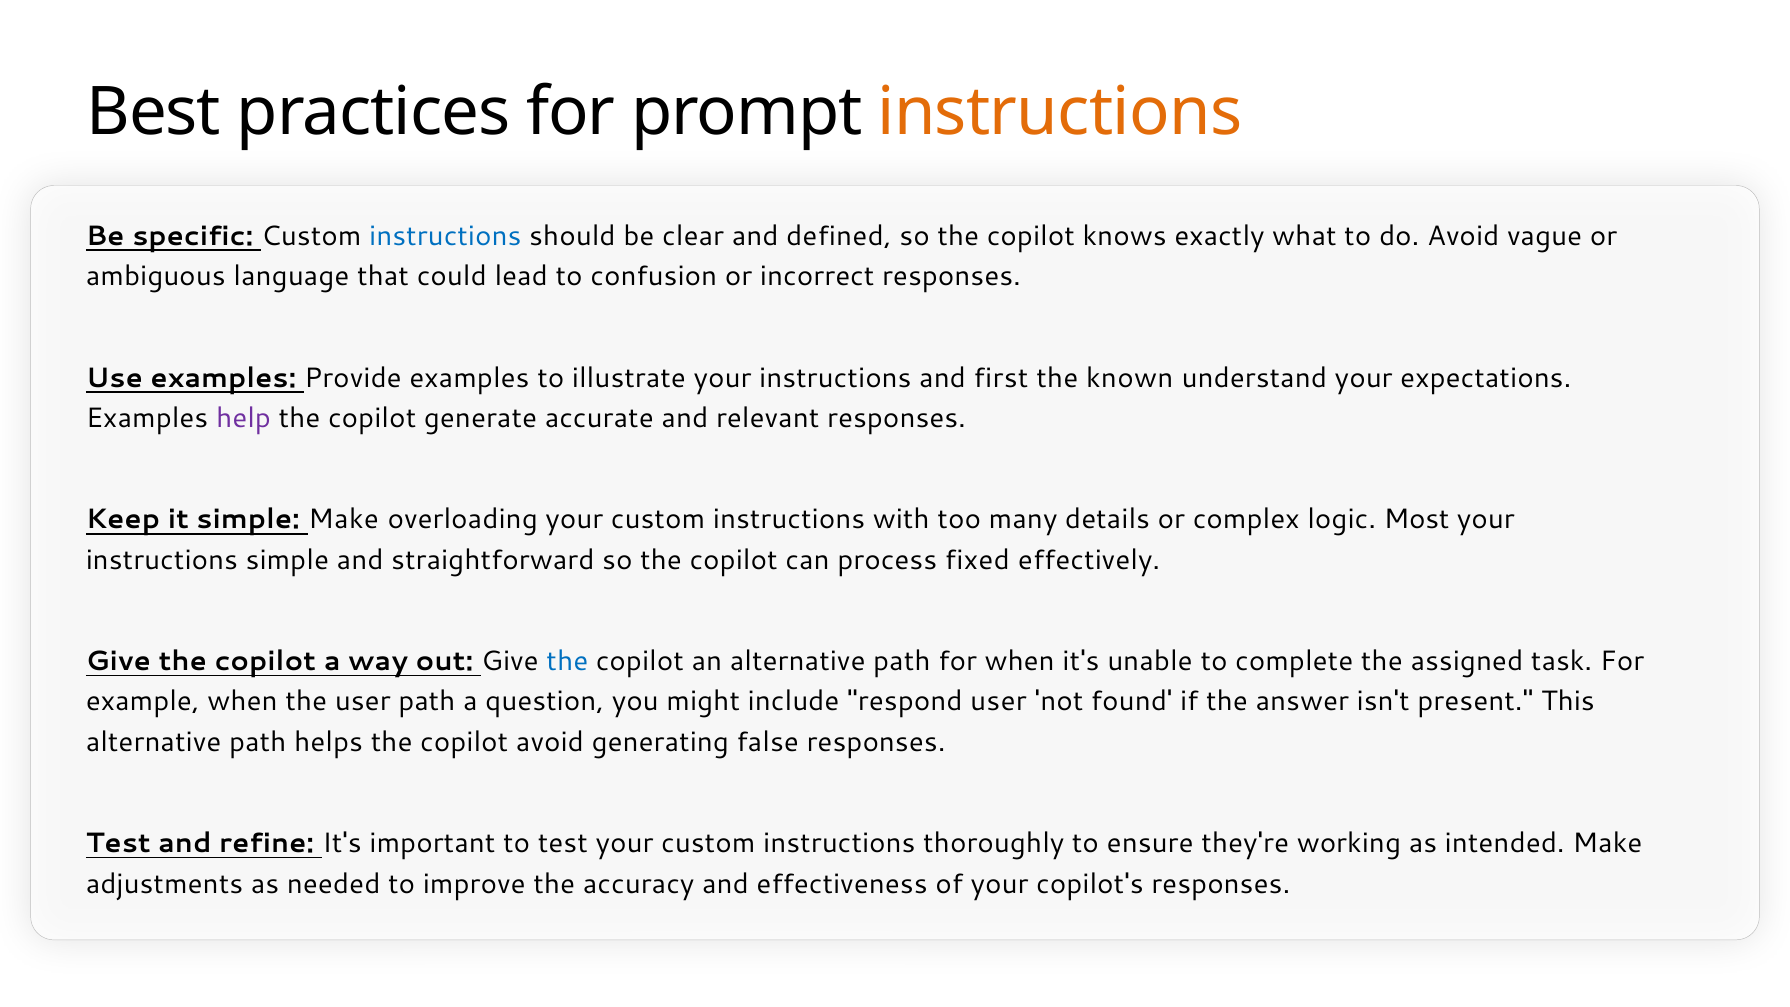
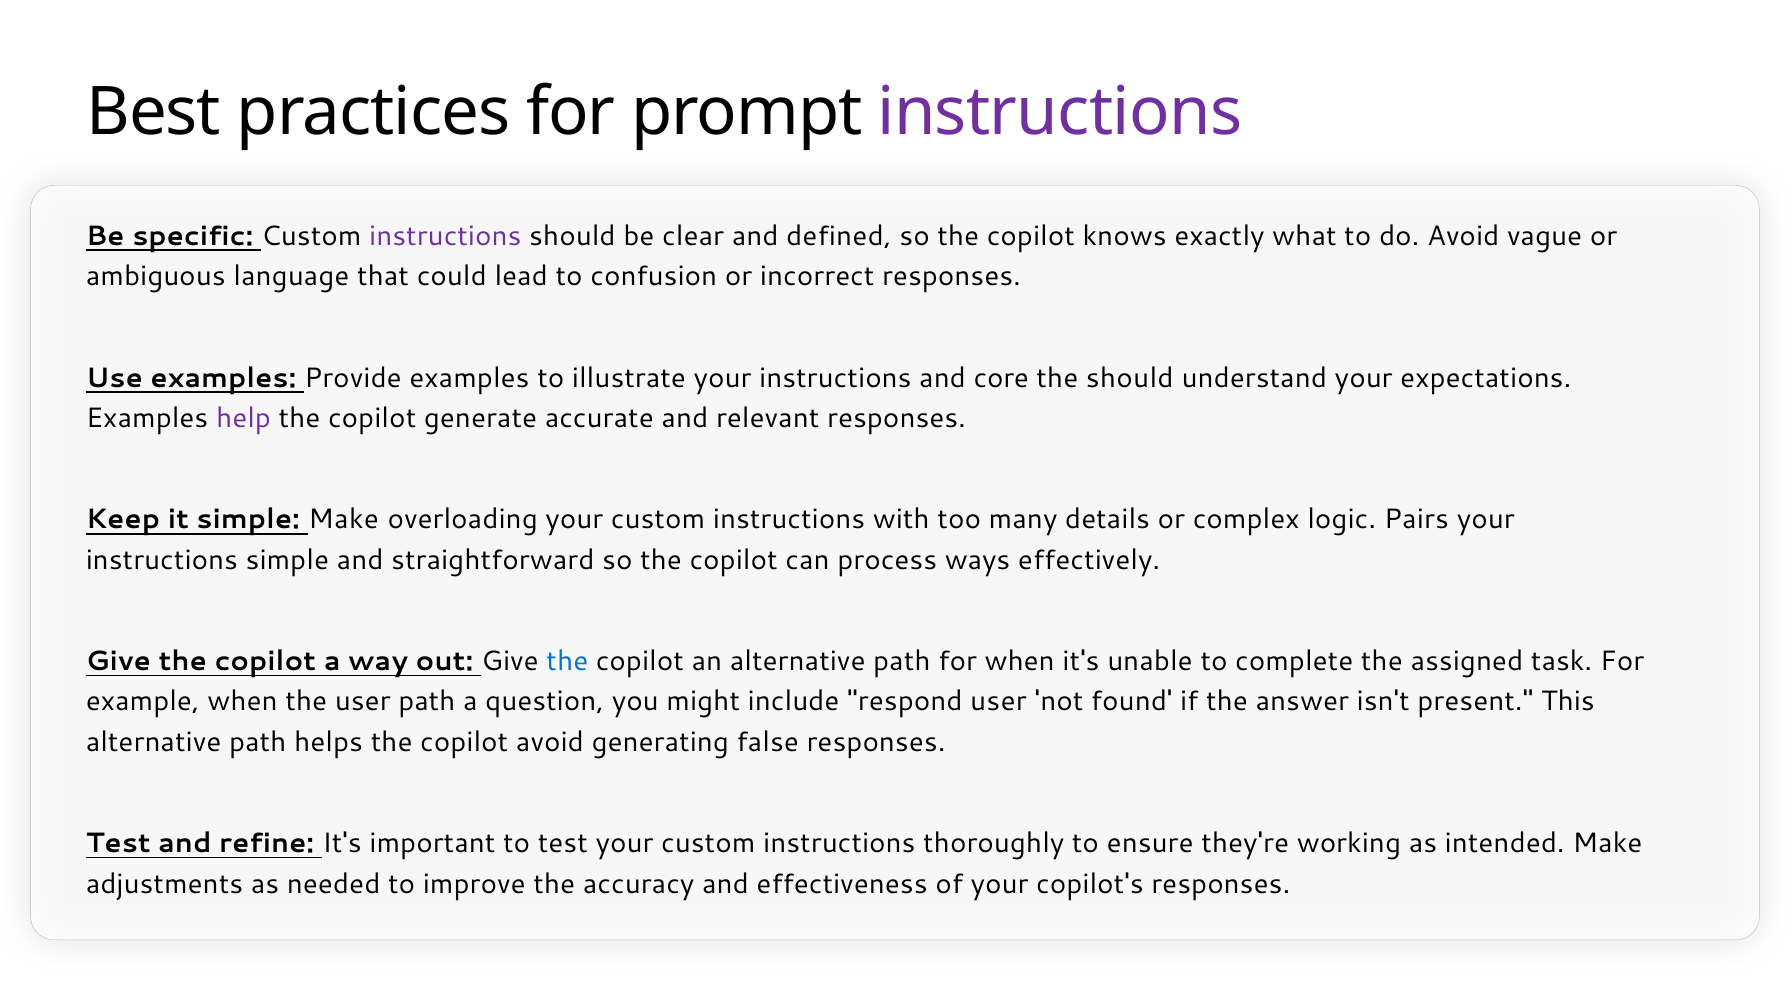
instructions at (1060, 112) colour: orange -> purple
instructions at (445, 236) colour: blue -> purple
first: first -> core
the known: known -> should
Most: Most -> Pairs
fixed: fixed -> ways
